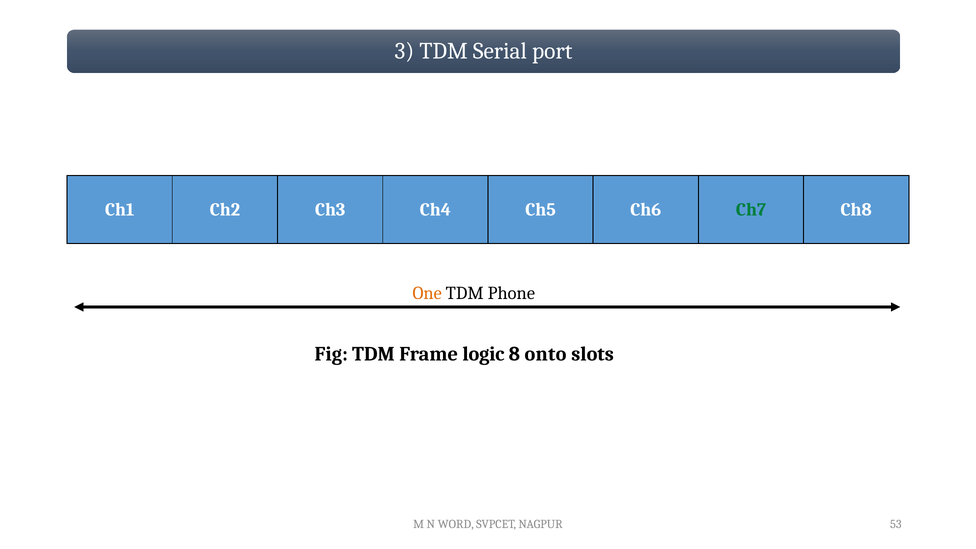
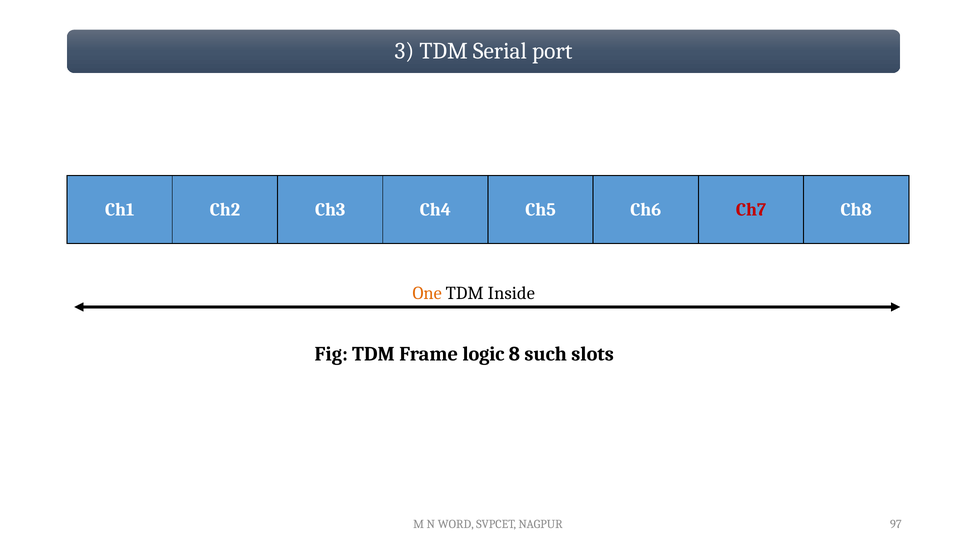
Ch7 colour: green -> red
Phone: Phone -> Inside
onto: onto -> such
53: 53 -> 97
